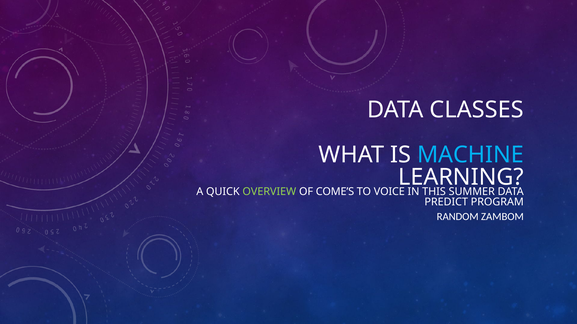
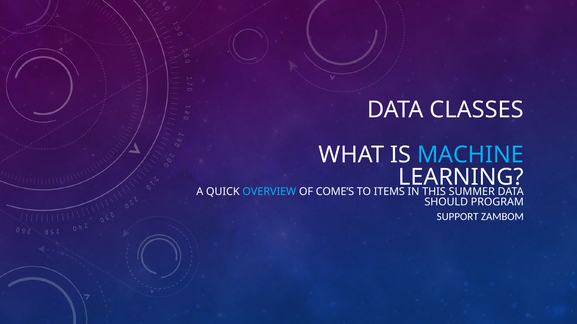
OVERVIEW colour: light green -> light blue
VOICE: VOICE -> ITEMS
PREDICT: PREDICT -> SHOULD
RANDOM: RANDOM -> SUPPORT
